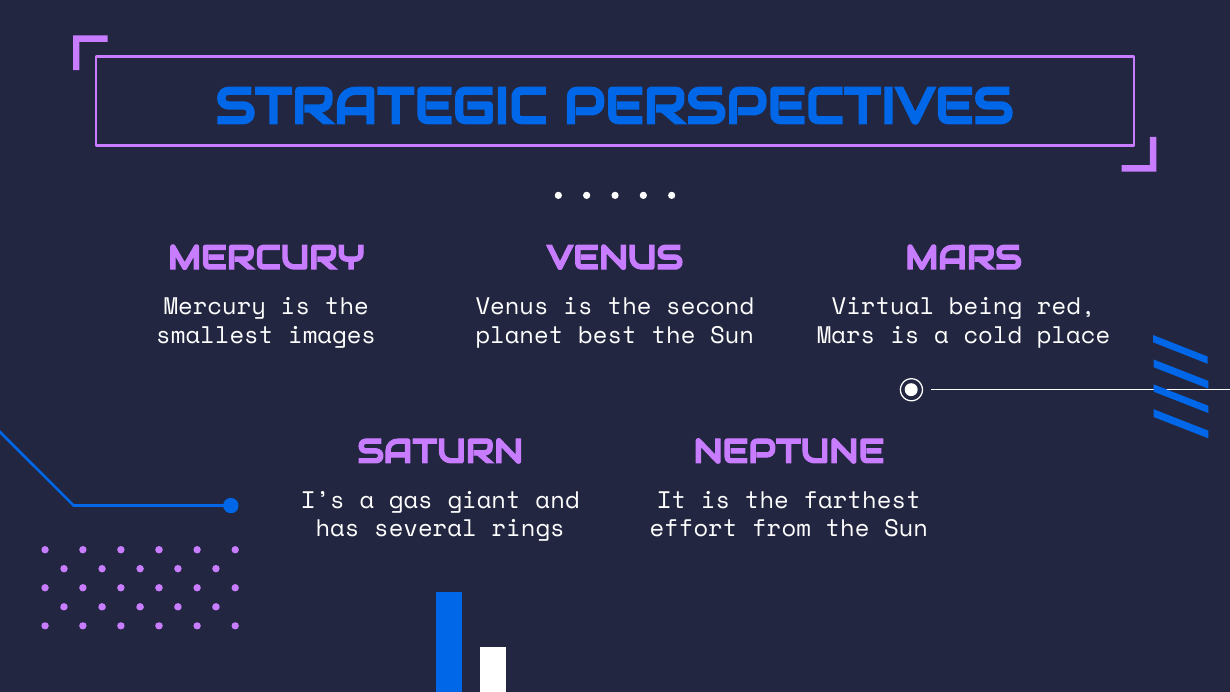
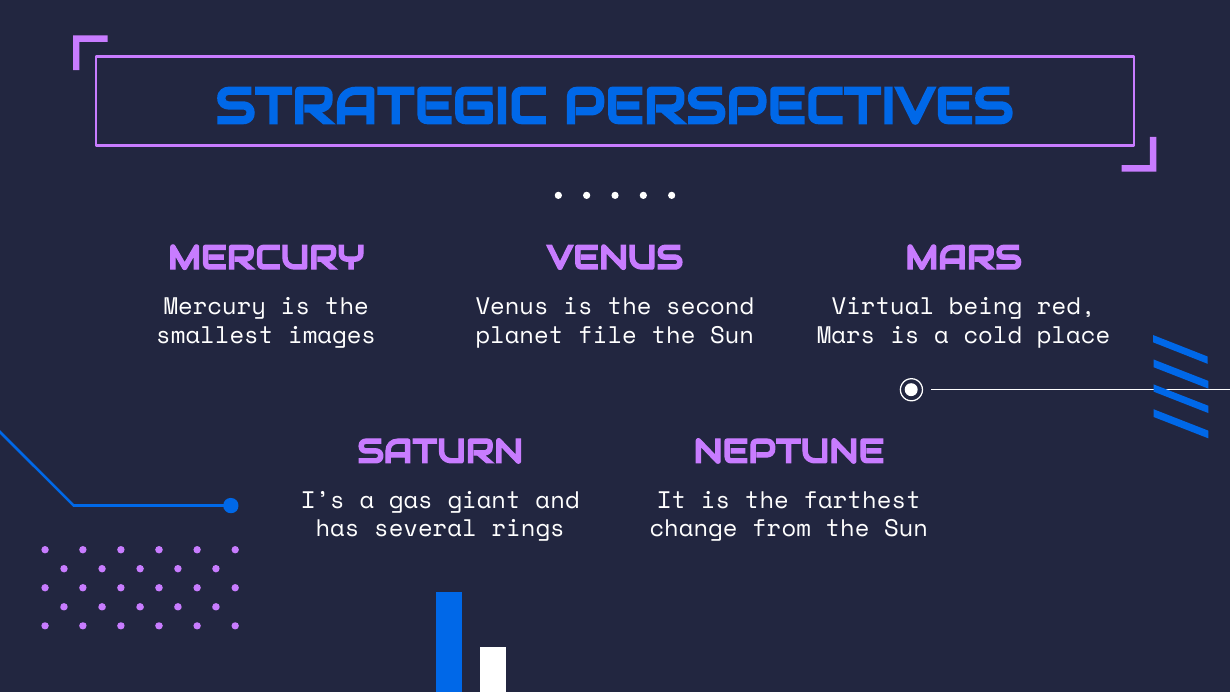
best: best -> file
effort: effort -> change
